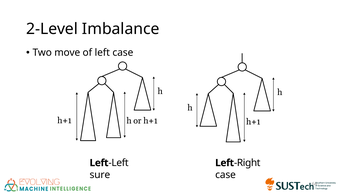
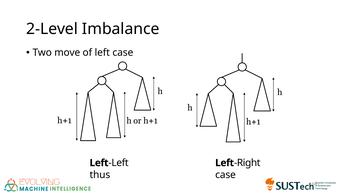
sure: sure -> thus
